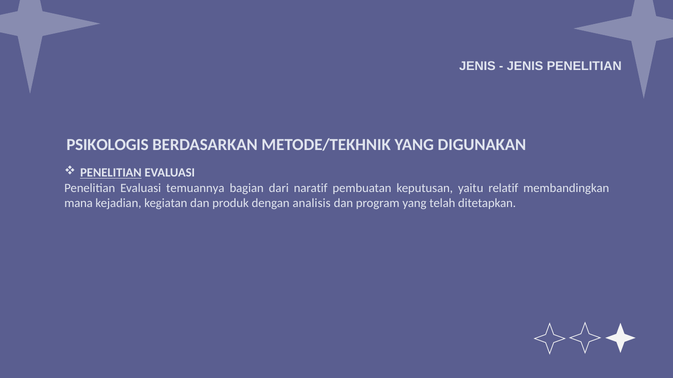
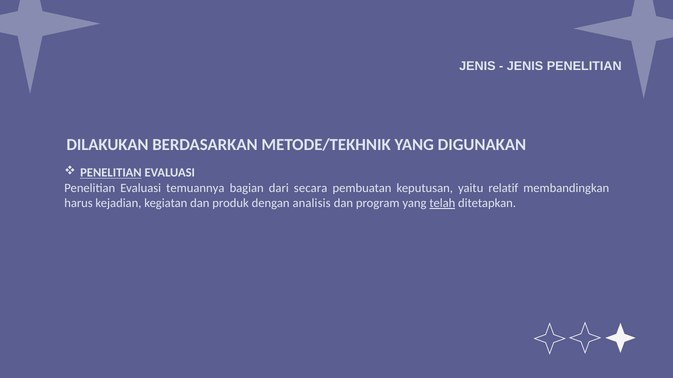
PSIKOLOGIS at (108, 145): PSIKOLOGIS -> DILAKUKAN
dari naratif: naratif -> secara
mana at (79, 203): mana -> harus
telah at (442, 203) underline: none -> present
